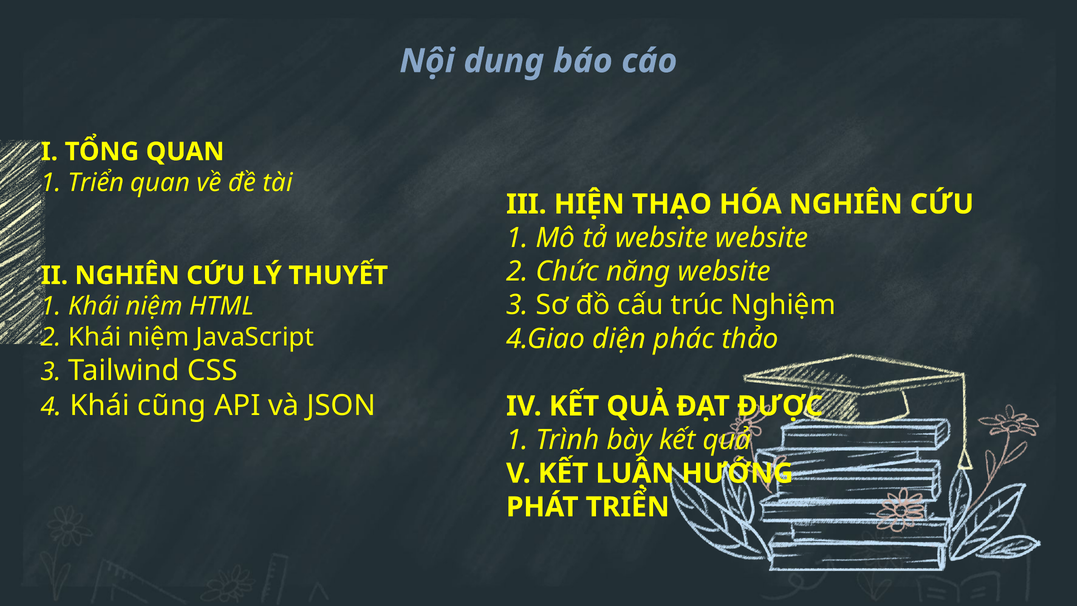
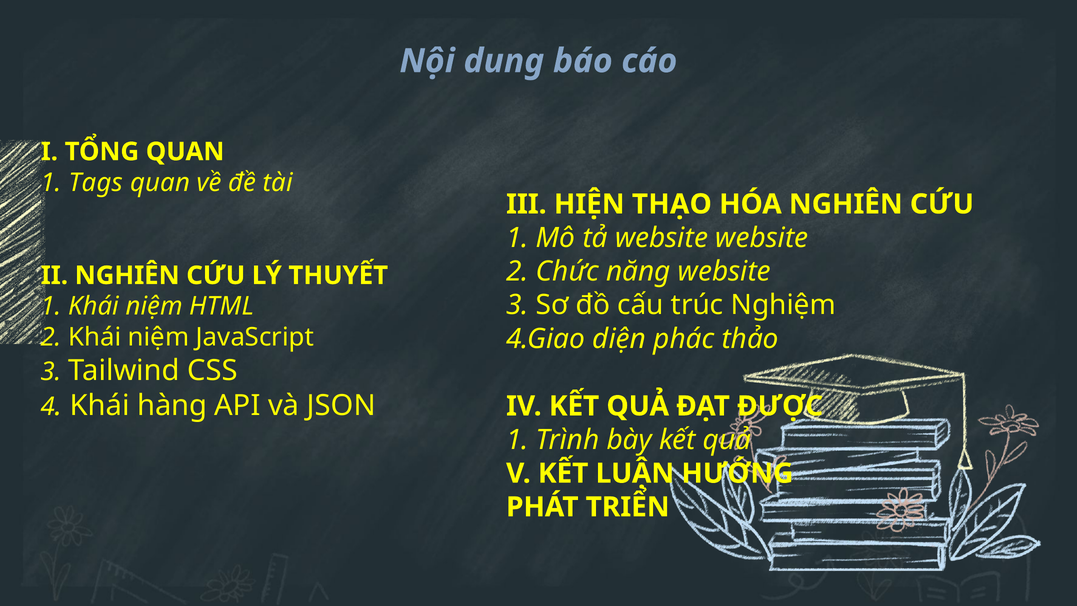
1 Triển: Triển -> Tags
cũng: cũng -> hàng
